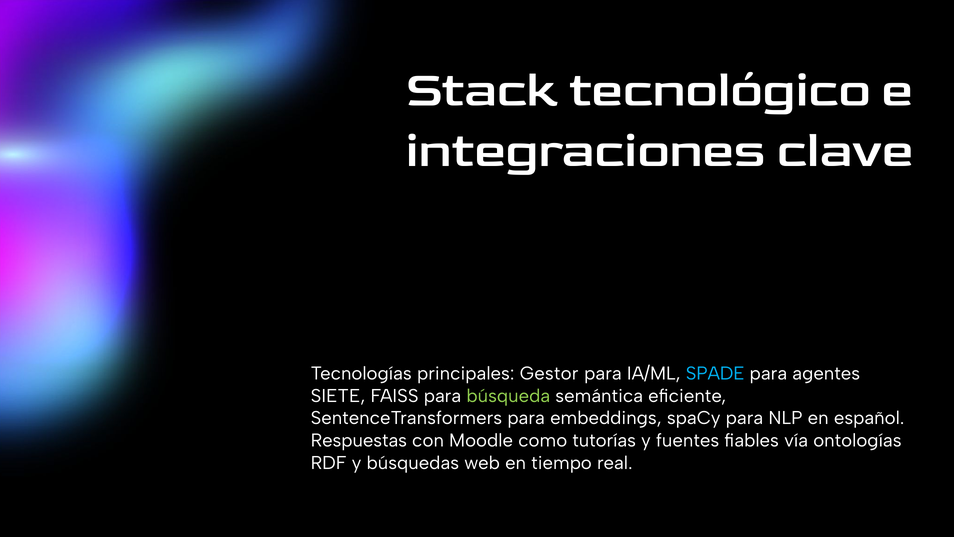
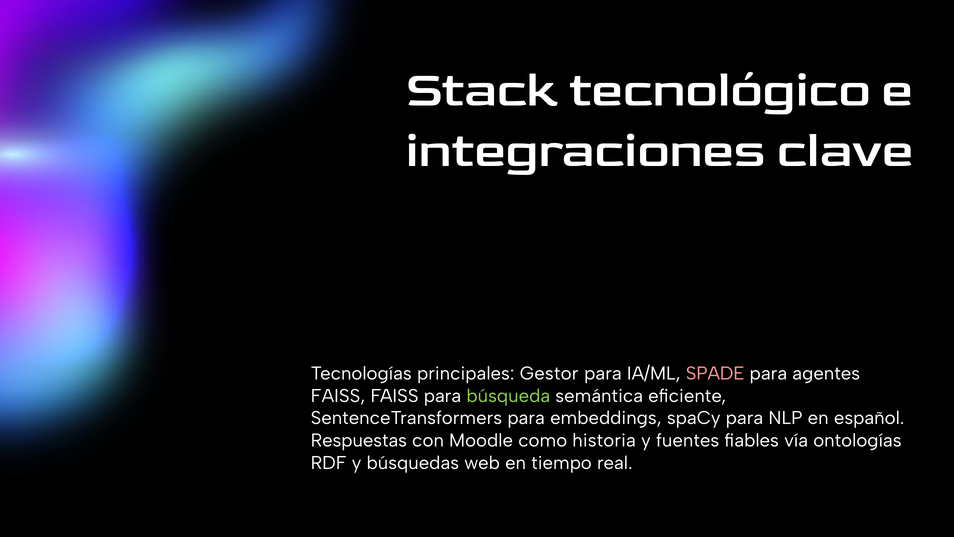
SPADE colour: light blue -> pink
SIETE at (338, 396): SIETE -> FAISS
tutorías: tutorías -> historia
